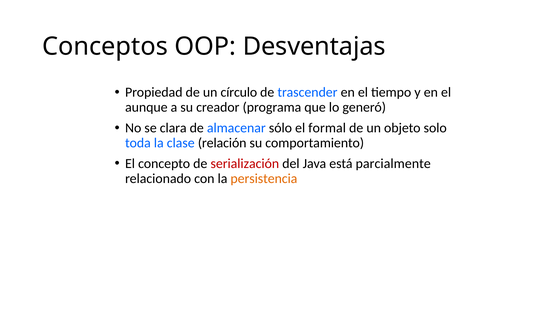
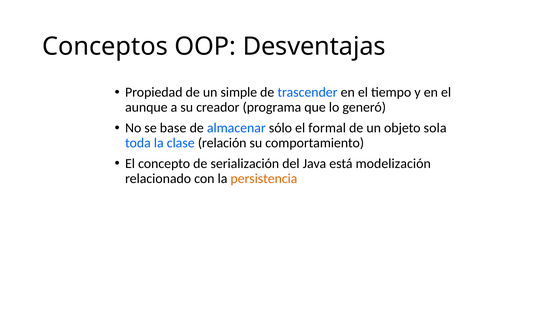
círculo: círculo -> simple
clara: clara -> base
solo: solo -> sola
serialización colour: red -> black
parcialmente: parcialmente -> modelización
